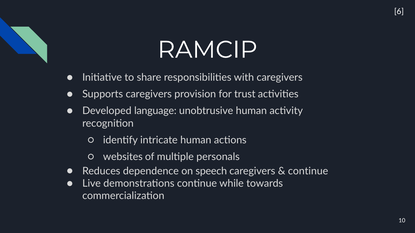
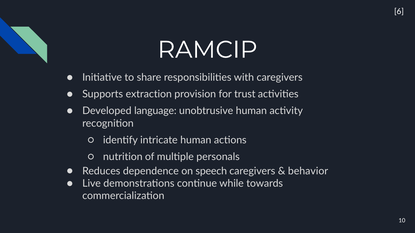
Supports caregivers: caregivers -> extraction
websites: websites -> nutrition
continue at (308, 171): continue -> behavior
